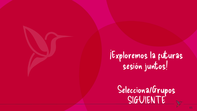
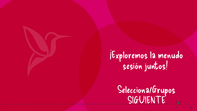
futuras: futuras -> menudo
